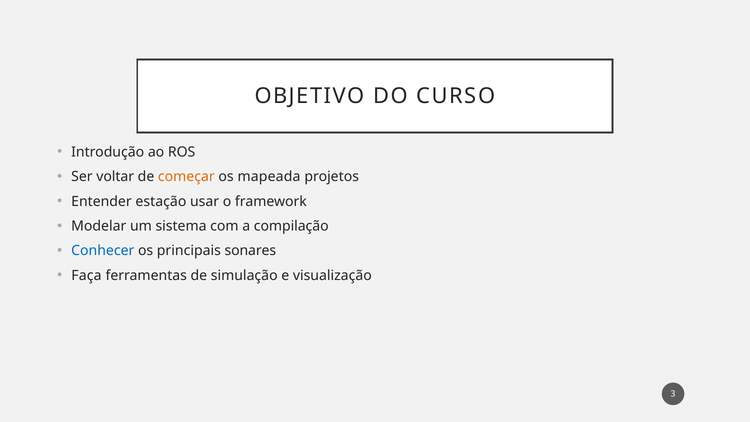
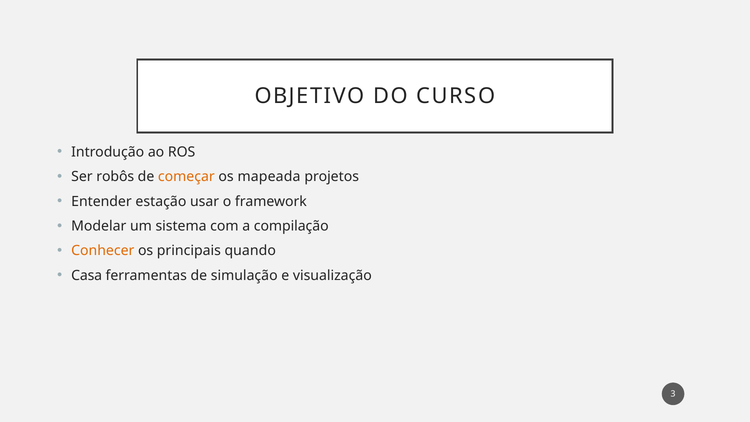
voltar: voltar -> robôs
Conhecer colour: blue -> orange
sonares: sonares -> quando
Faça: Faça -> Casa
